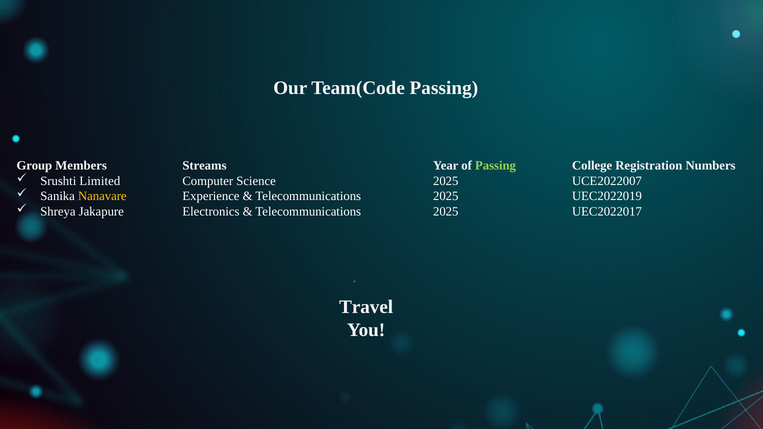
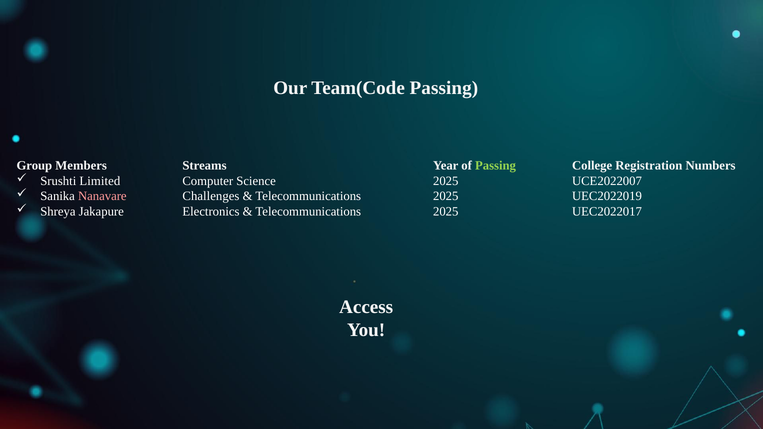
Nanavare colour: yellow -> pink
Experience: Experience -> Challenges
Travel: Travel -> Access
